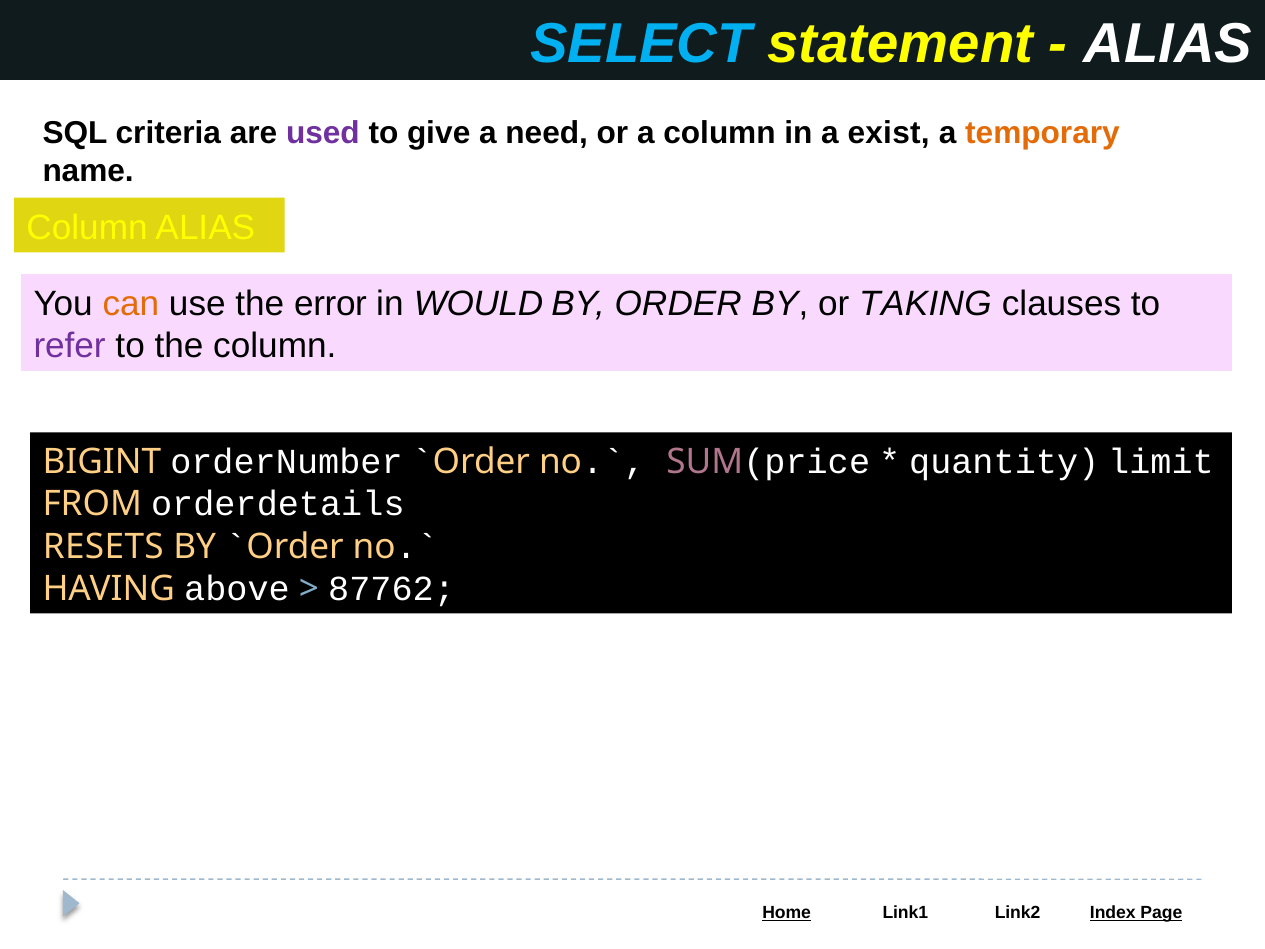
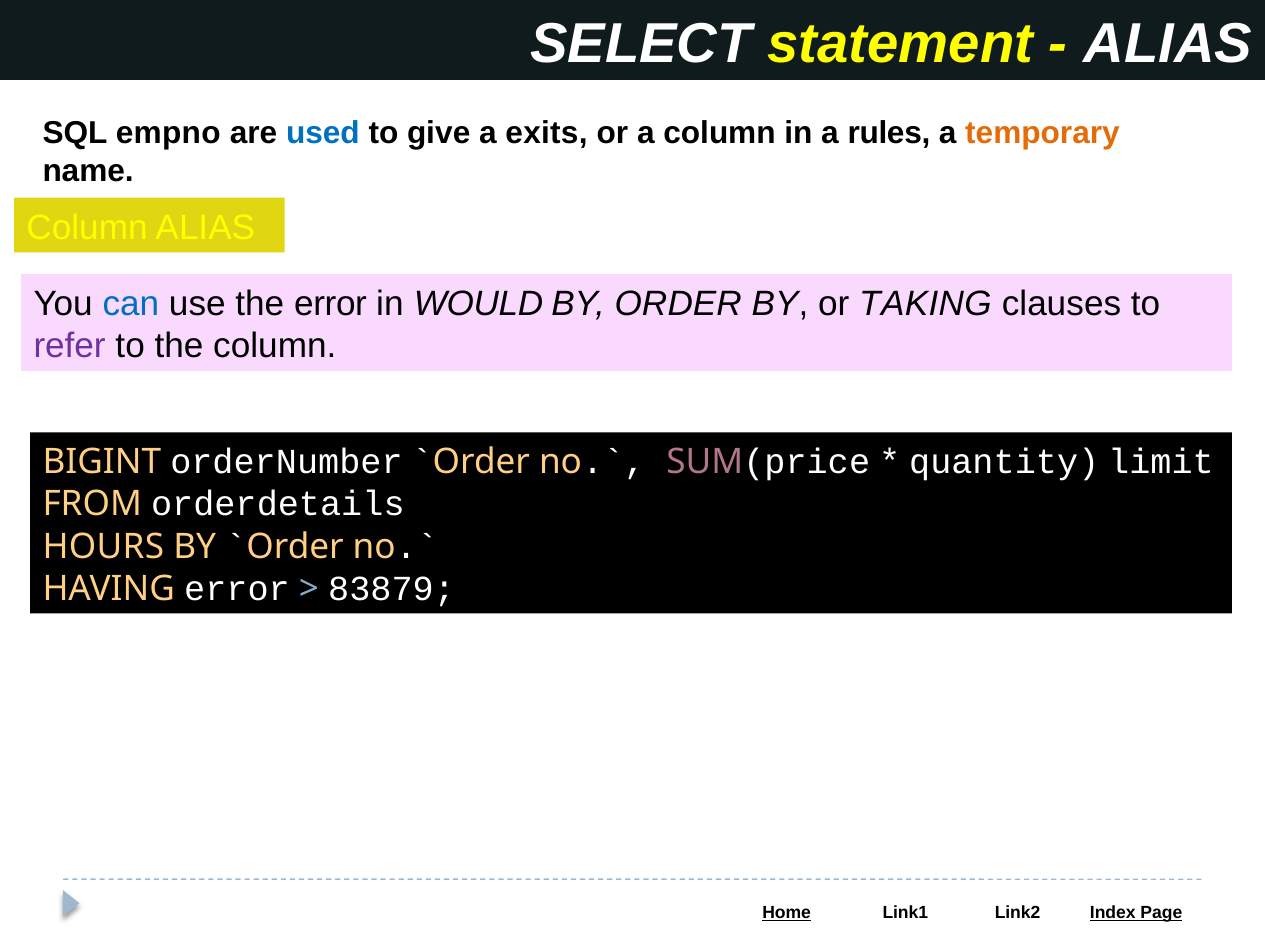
SELECT colour: light blue -> white
criteria: criteria -> empno
used colour: purple -> blue
need: need -> exits
exist: exist -> rules
can colour: orange -> blue
RESETS: RESETS -> HOURS
HAVING above: above -> error
87762: 87762 -> 83879
